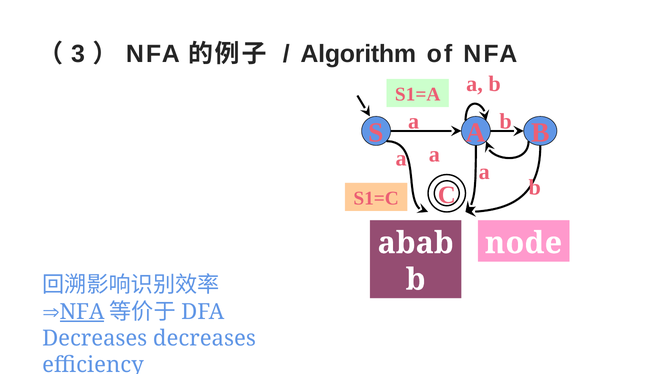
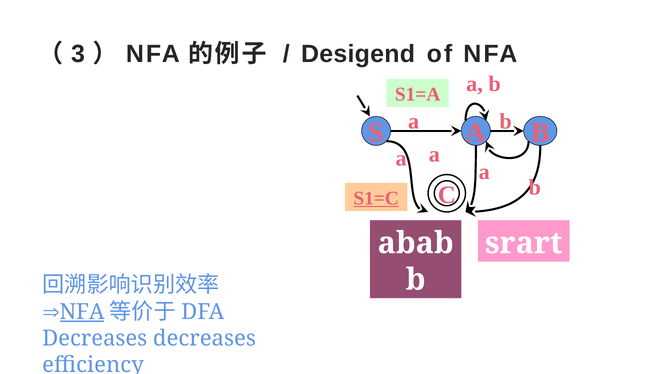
Algorithm: Algorithm -> Desigend
S1=C underline: none -> present
node: node -> srart
